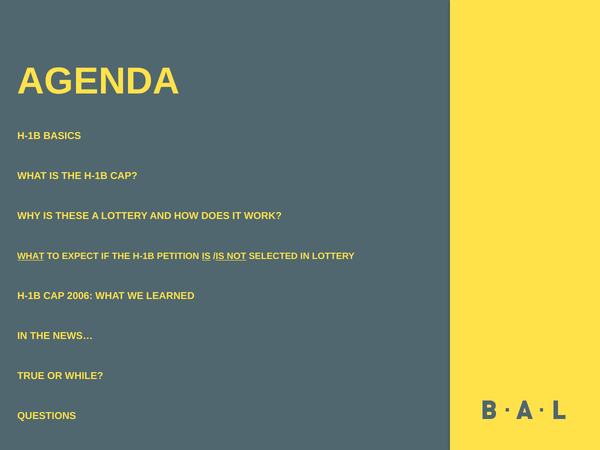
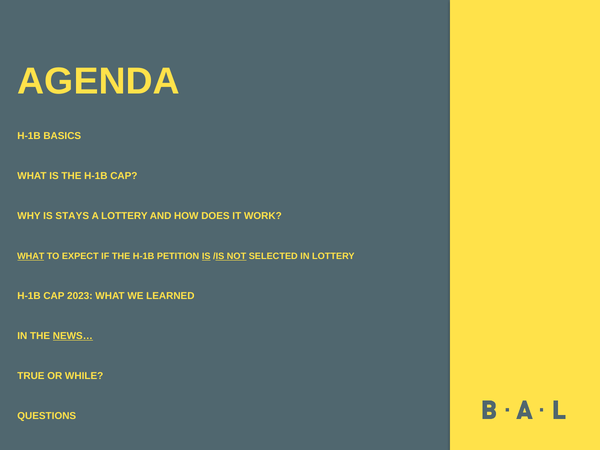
THESE: THESE -> STAYS
2006: 2006 -> 2023
NEWS… underline: none -> present
